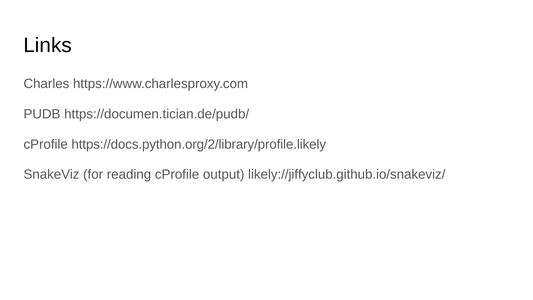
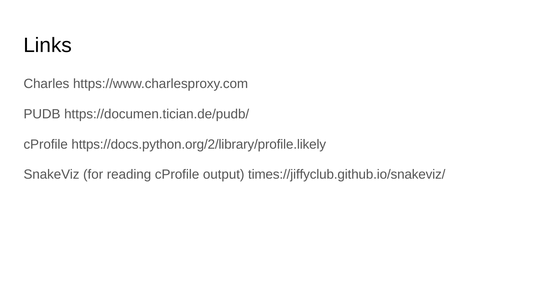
likely://jiffyclub.github.io/snakeviz/: likely://jiffyclub.github.io/snakeviz/ -> times://jiffyclub.github.io/snakeviz/
